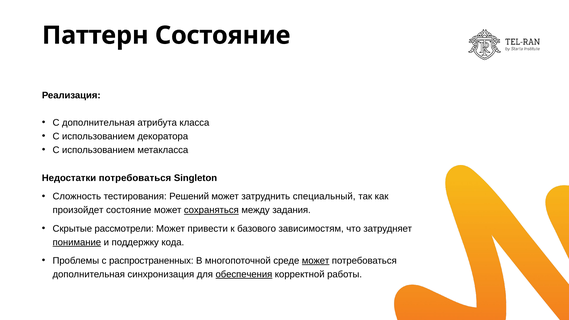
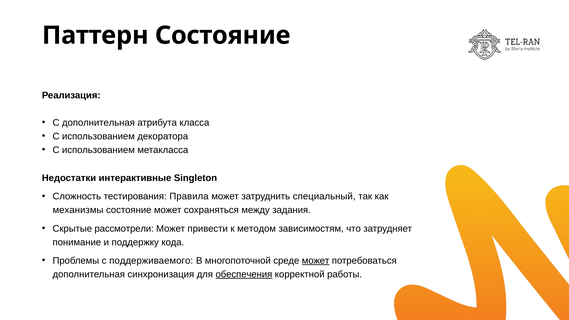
Недостатки потребоваться: потребоваться -> интерактивные
Решений: Решений -> Правила
произойдет: произойдет -> механизмы
сохраняться underline: present -> none
базового: базового -> методом
понимание underline: present -> none
распространенных: распространенных -> поддерживаемого
